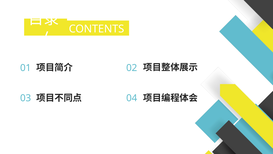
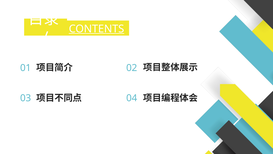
CONTENTS underline: none -> present
